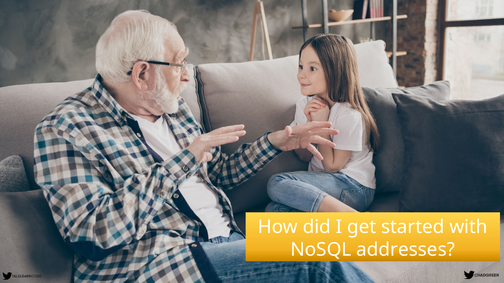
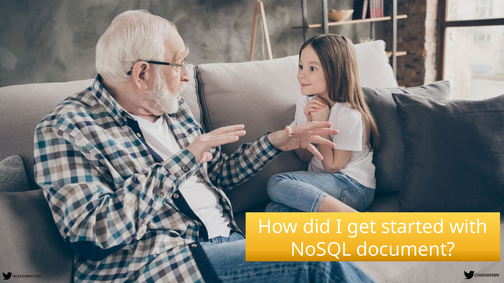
addresses: addresses -> document
